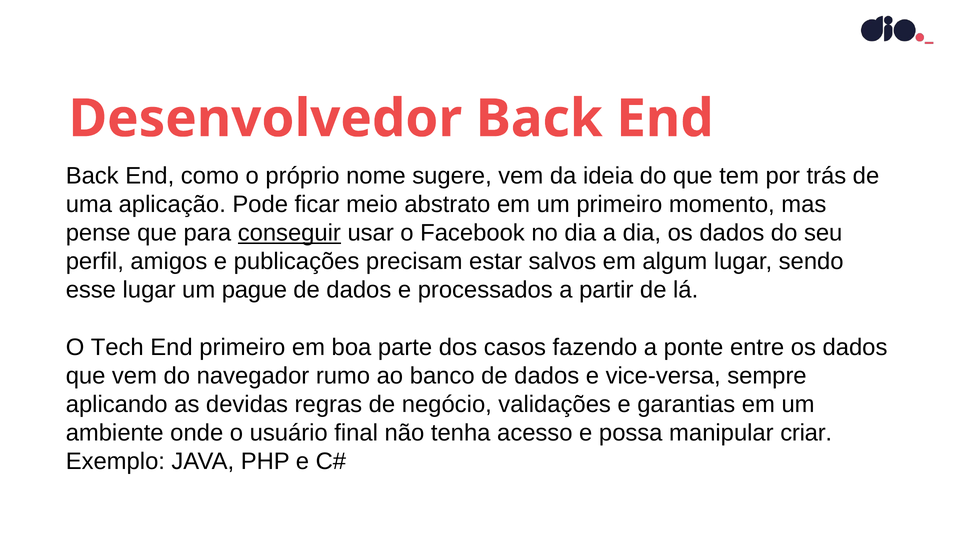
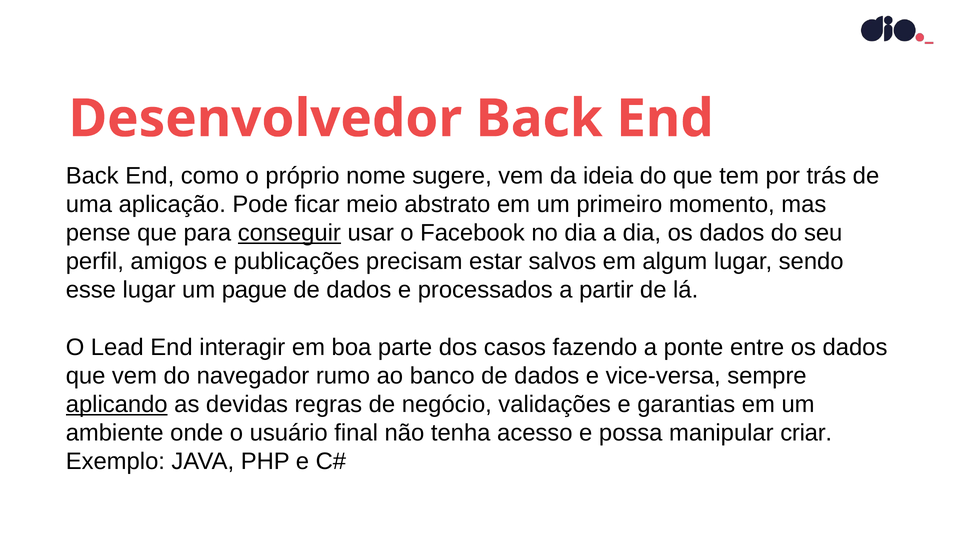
Tech: Tech -> Lead
End primeiro: primeiro -> interagir
aplicando underline: none -> present
